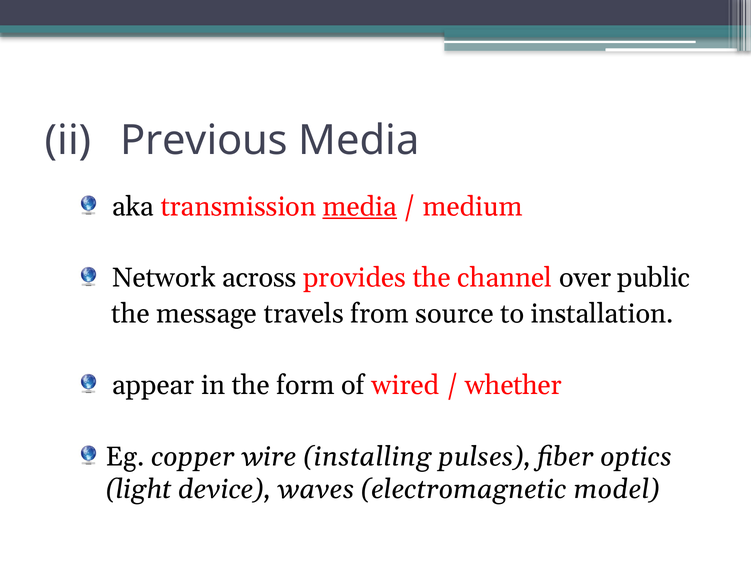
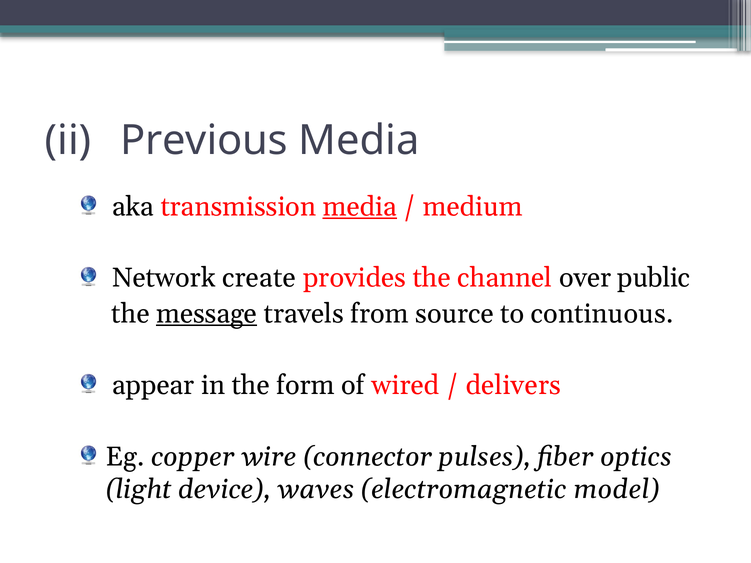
across: across -> create
message underline: none -> present
installation: installation -> continuous
whether: whether -> delivers
installing: installing -> connector
